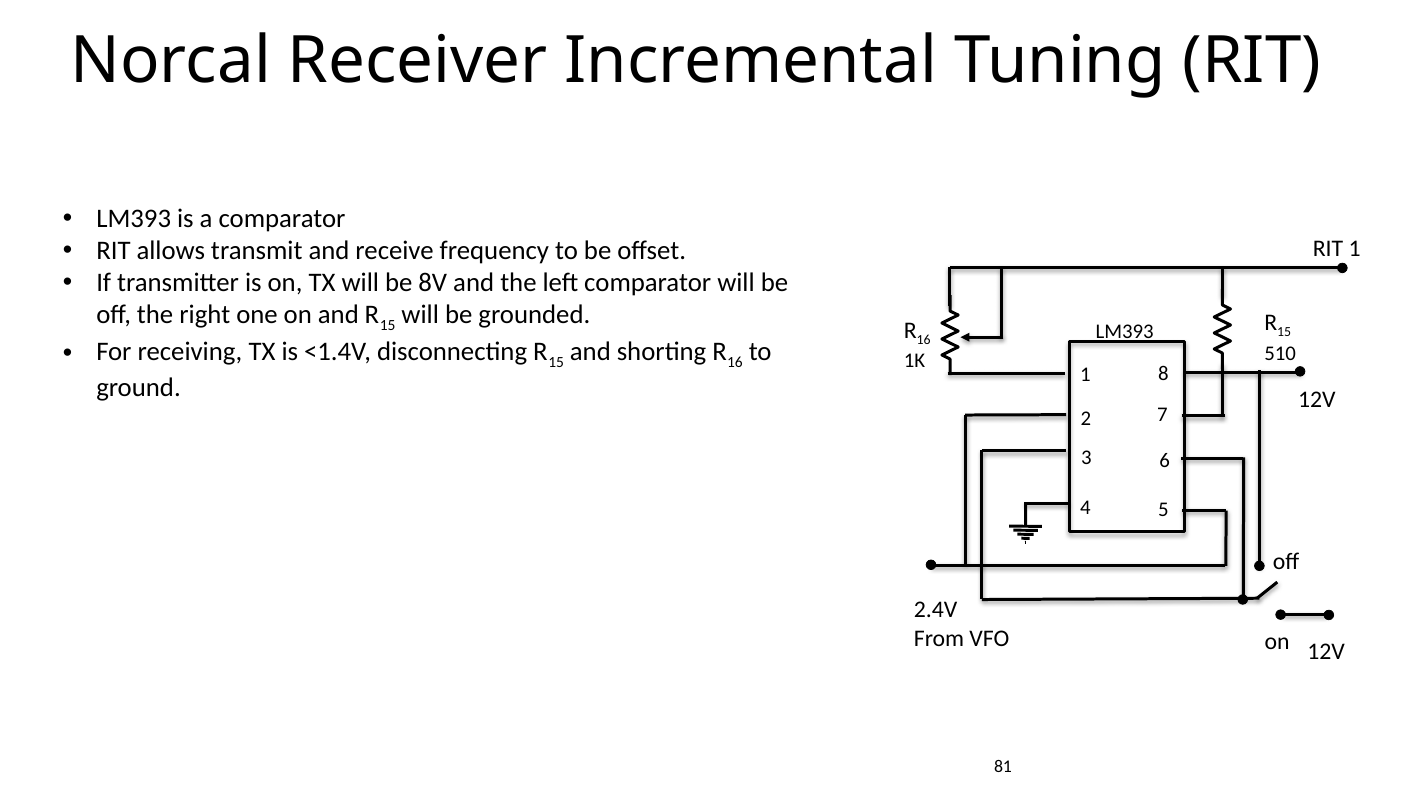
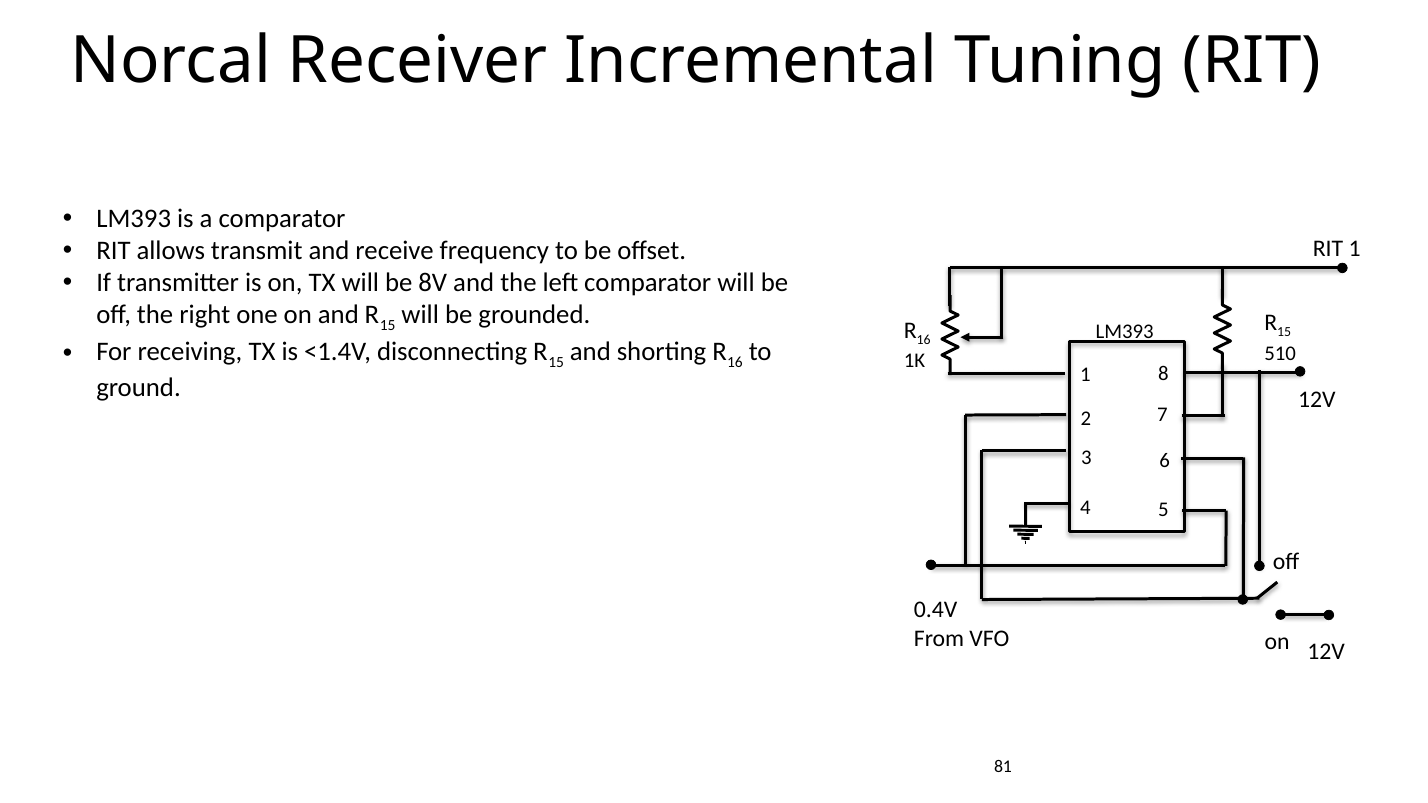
2.4V: 2.4V -> 0.4V
